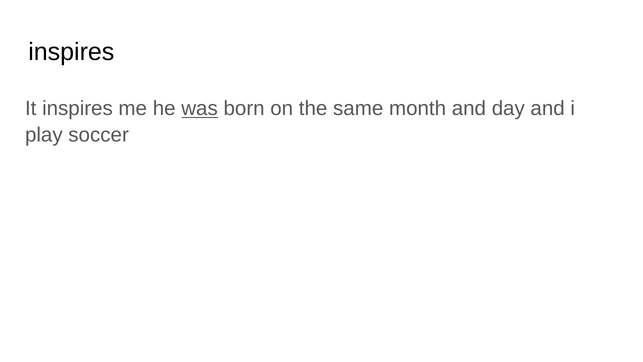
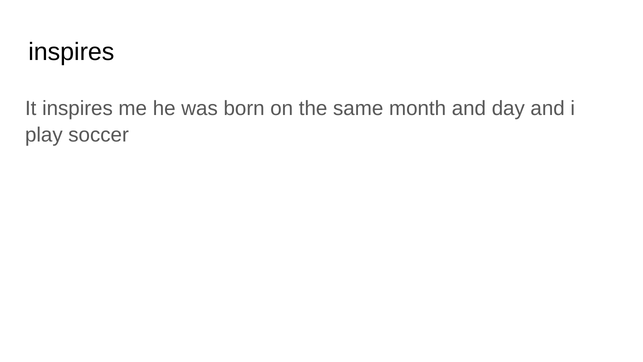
was underline: present -> none
